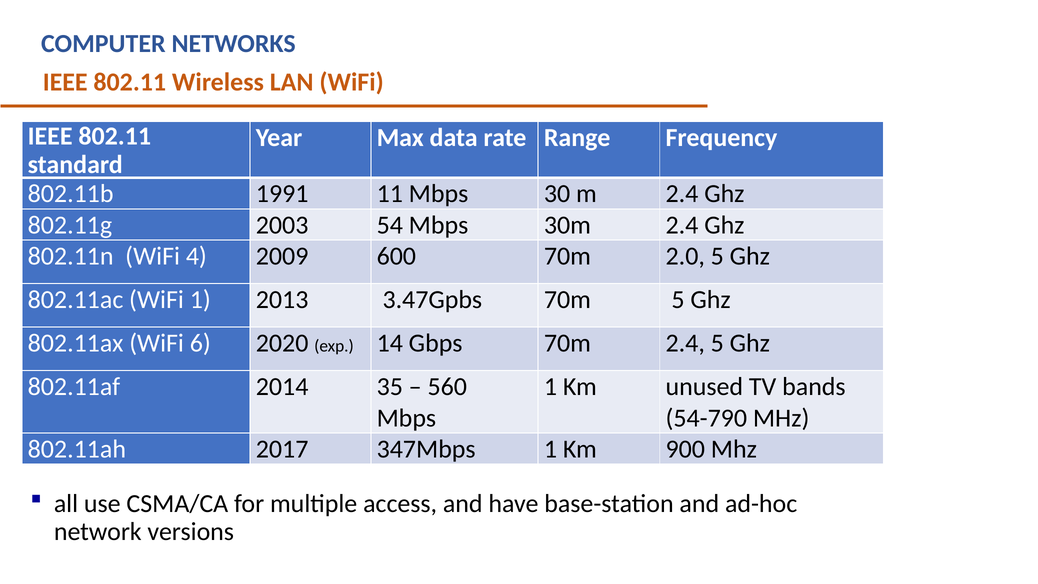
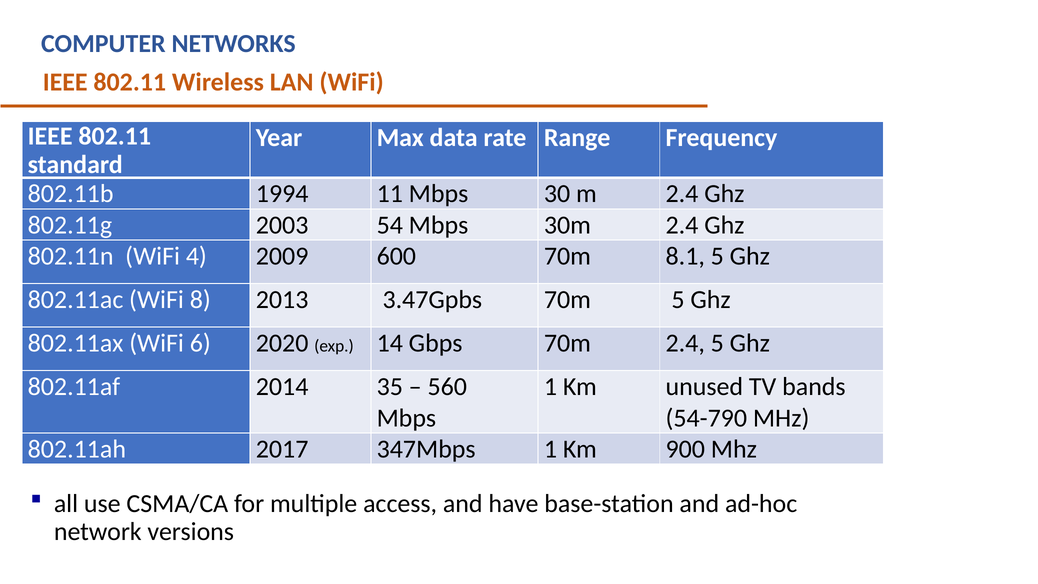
1991: 1991 -> 1994
2.0: 2.0 -> 8.1
WiFi 1: 1 -> 8
